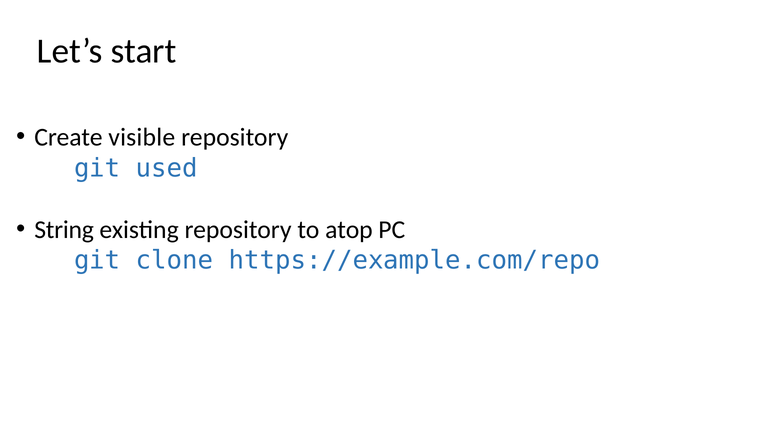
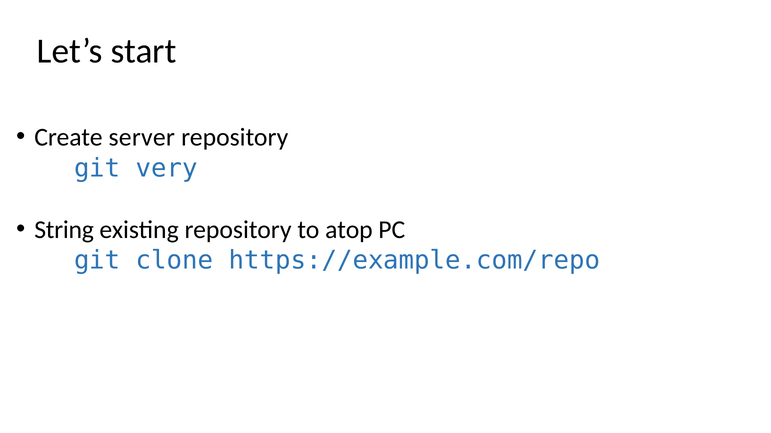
visible: visible -> server
used: used -> very
